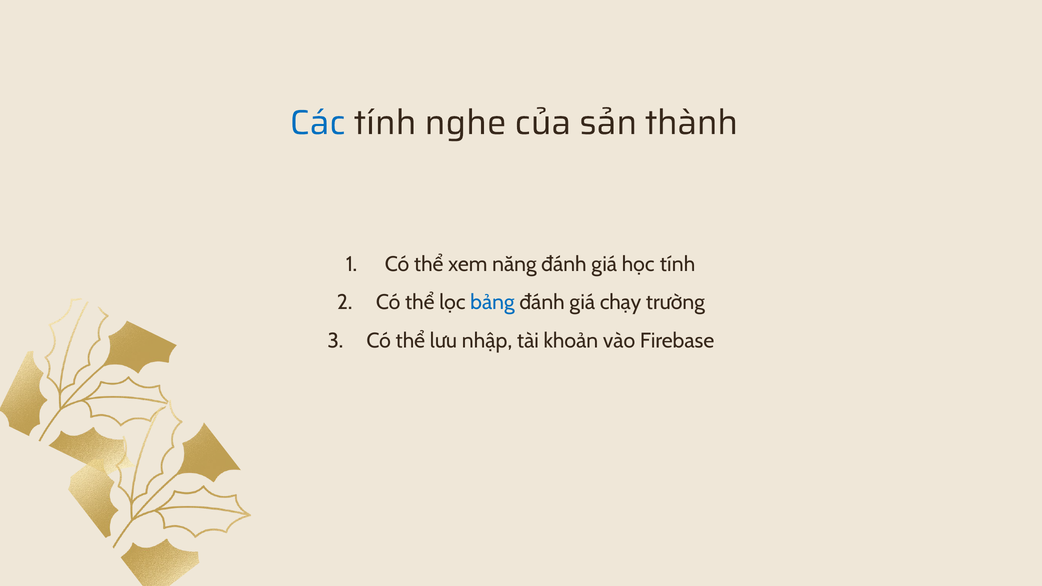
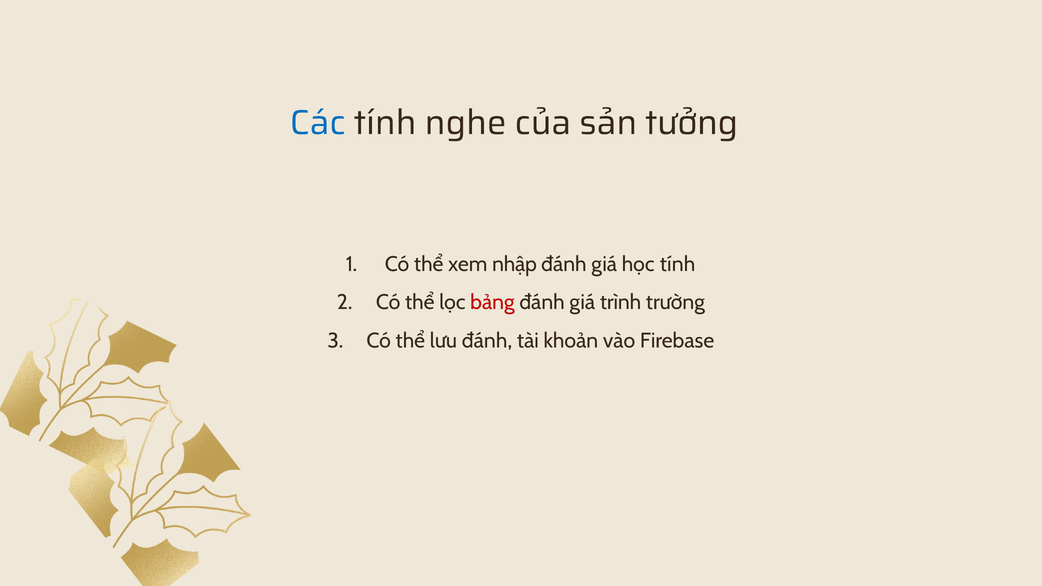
thành: thành -> tưởng
năng: năng -> nhập
bảng colour: blue -> red
chạy: chạy -> trình
lưu nhập: nhập -> đánh
